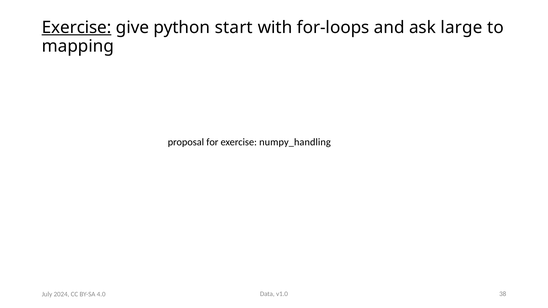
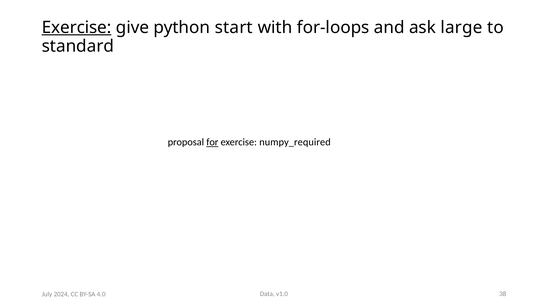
mapping: mapping -> standard
for underline: none -> present
numpy_handling: numpy_handling -> numpy_required
